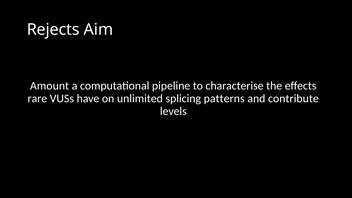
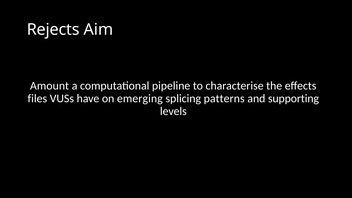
rare: rare -> files
unlimited: unlimited -> emerging
contribute: contribute -> supporting
